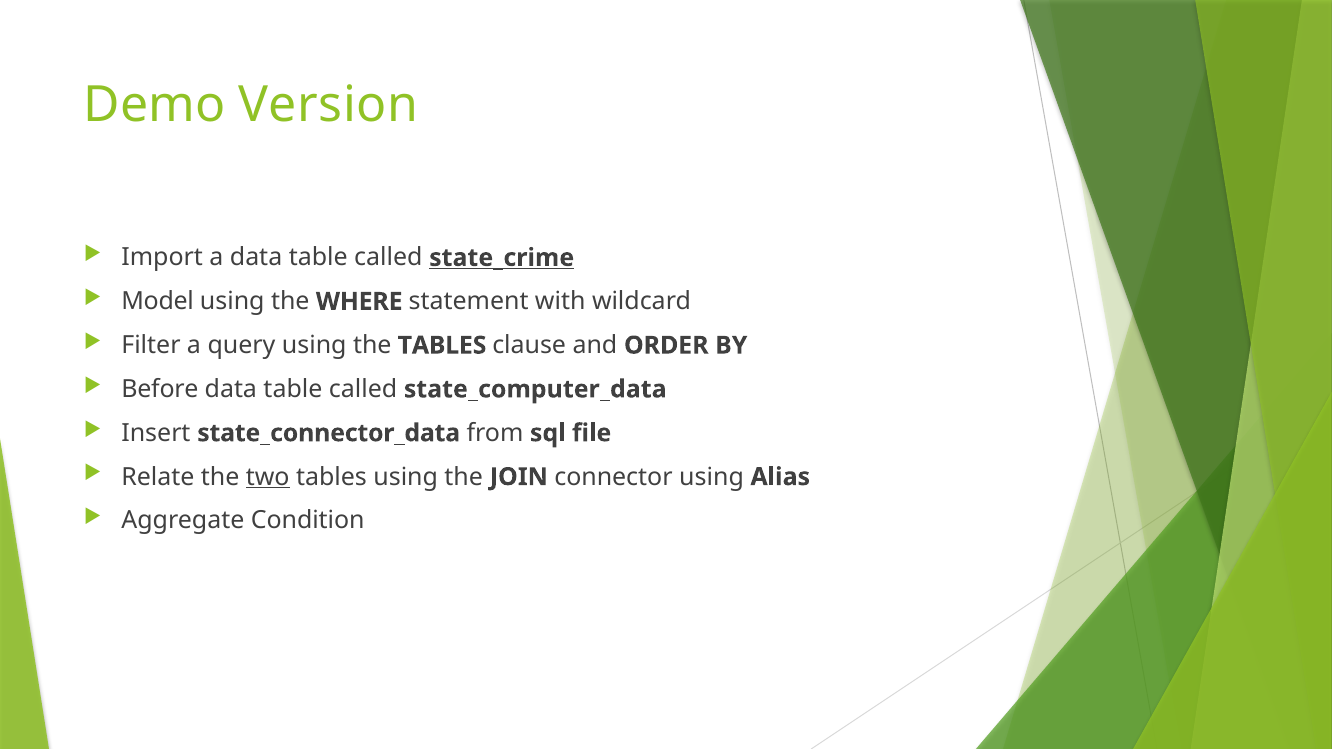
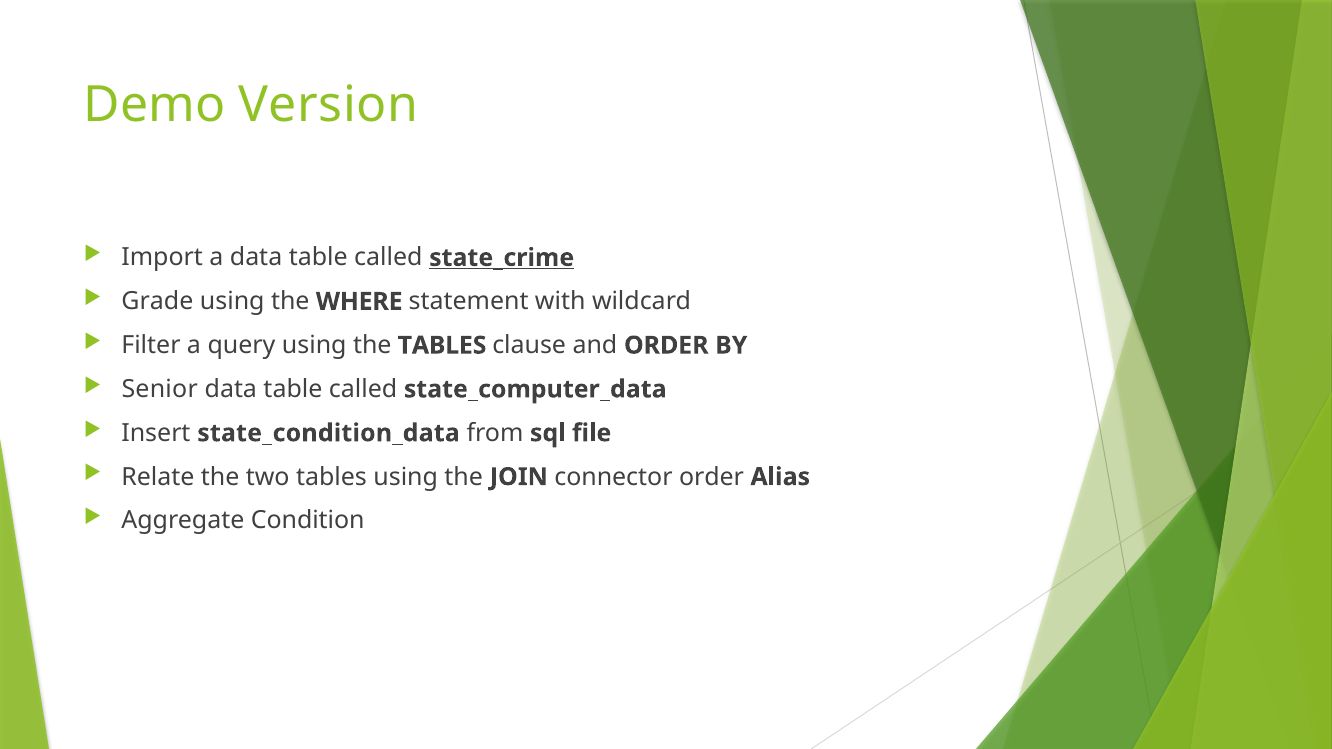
Model: Model -> Grade
Before: Before -> Senior
state_connector_data: state_connector_data -> state_condition_data
two underline: present -> none
connector using: using -> order
